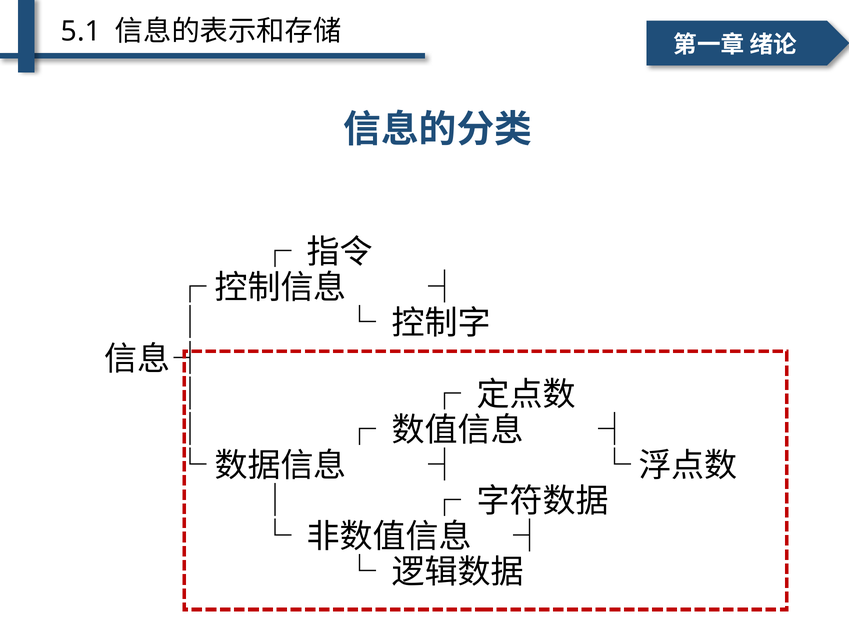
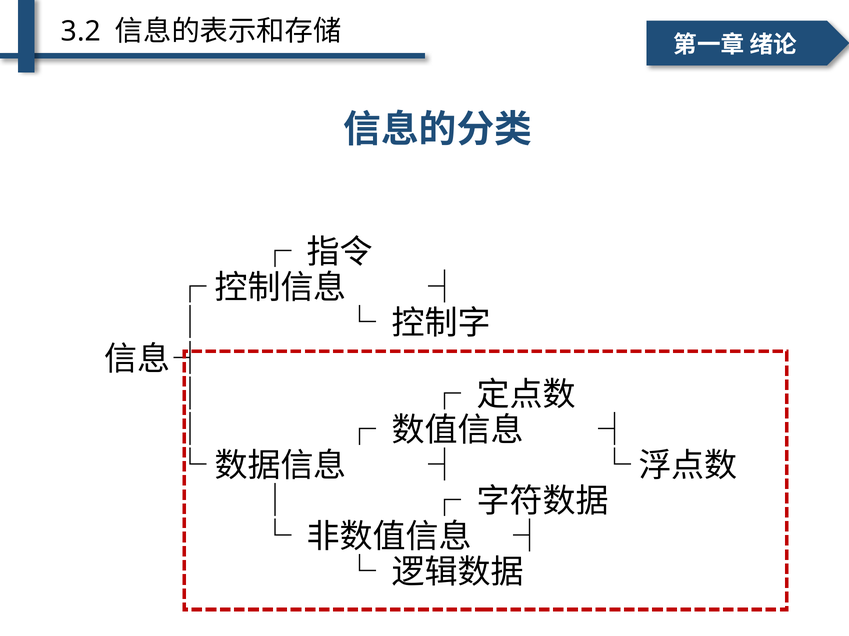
5.1: 5.1 -> 3.2
